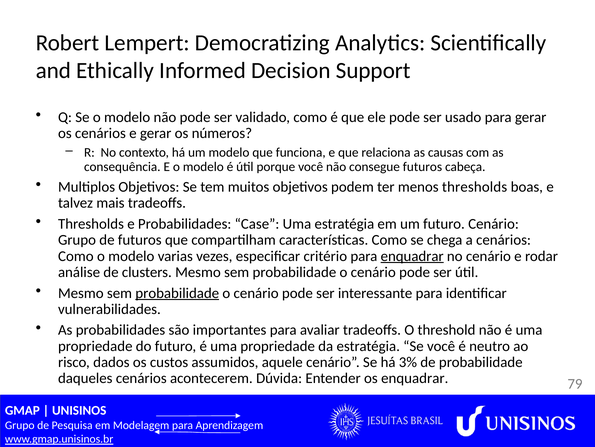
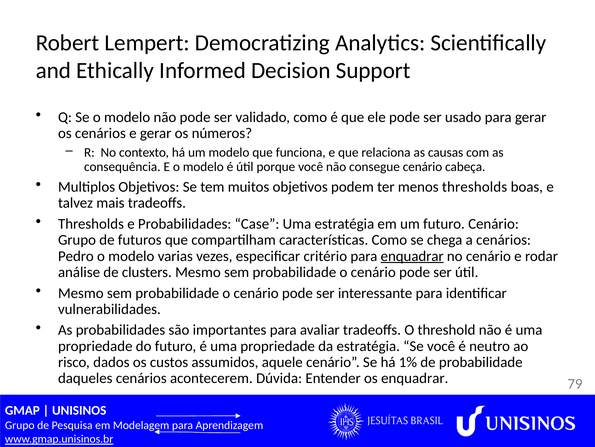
consegue futuros: futuros -> cenário
Como at (76, 256): Como -> Pedro
probabilidade at (177, 293) underline: present -> none
3%: 3% -> 1%
